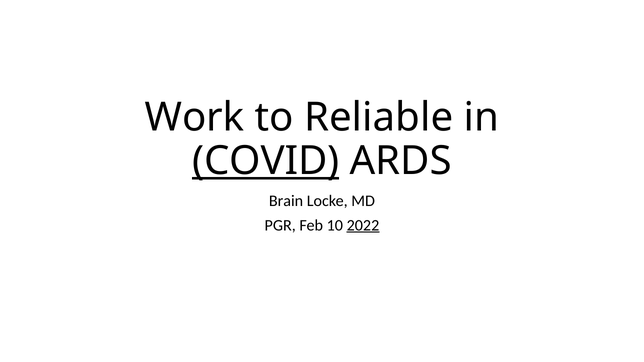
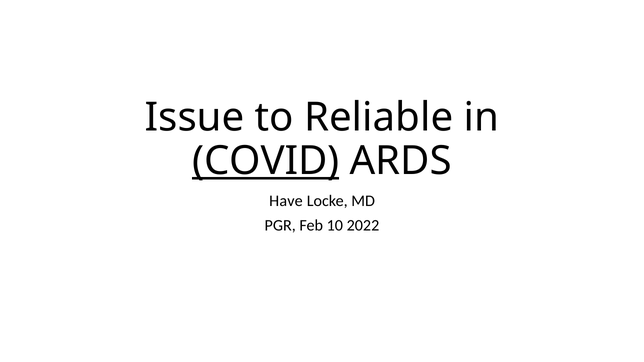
Work: Work -> Issue
Brain: Brain -> Have
2022 underline: present -> none
